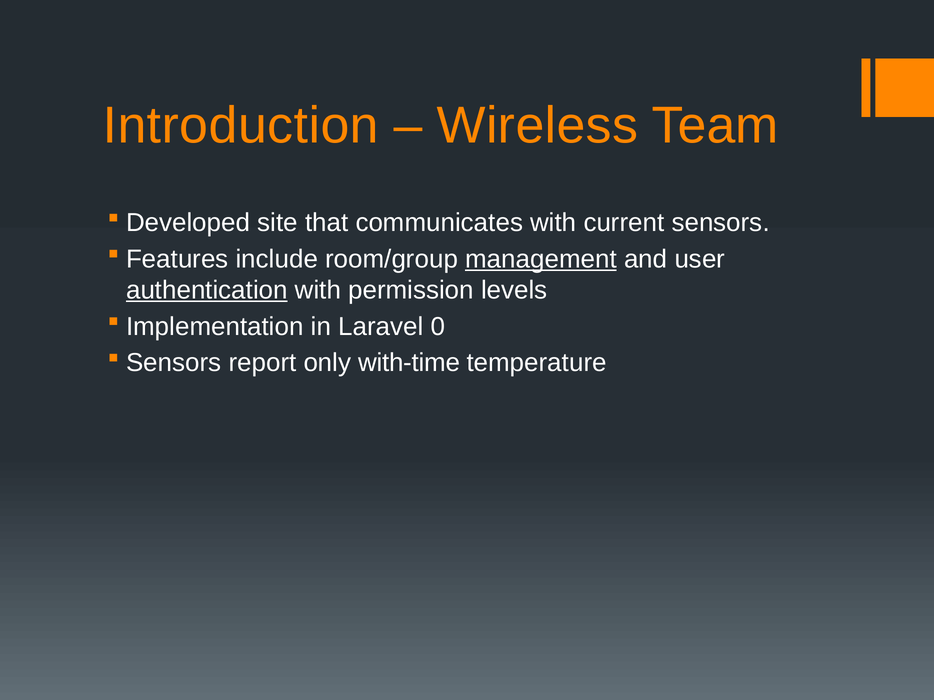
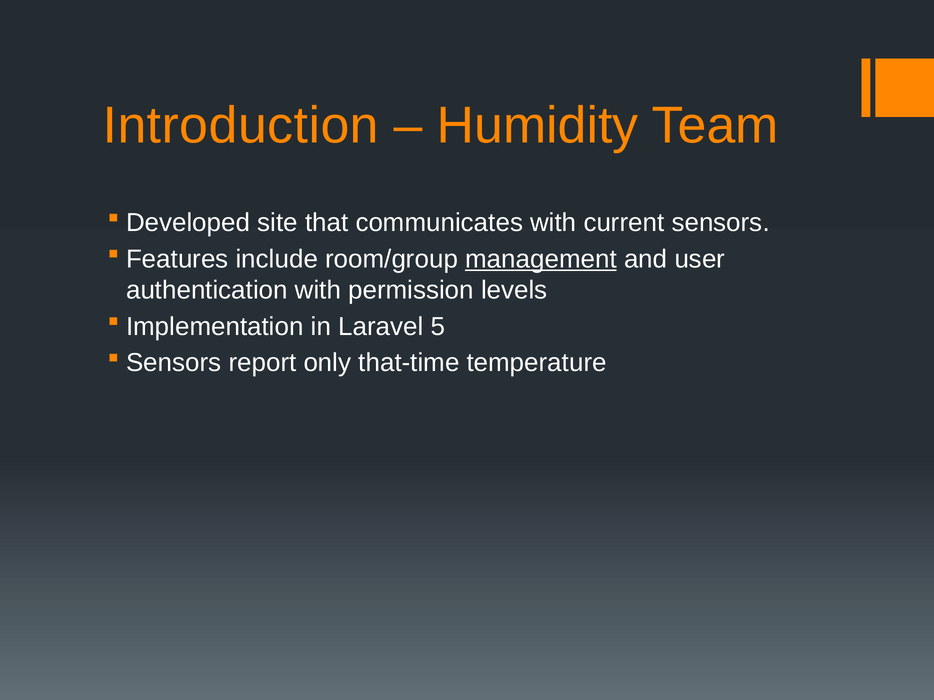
Wireless: Wireless -> Humidity
authentication underline: present -> none
0: 0 -> 5
with-time: with-time -> that-time
